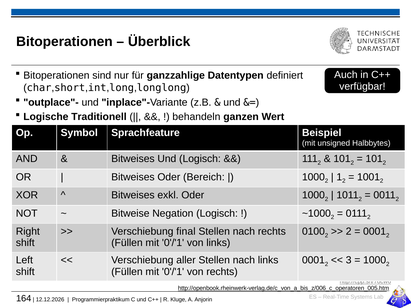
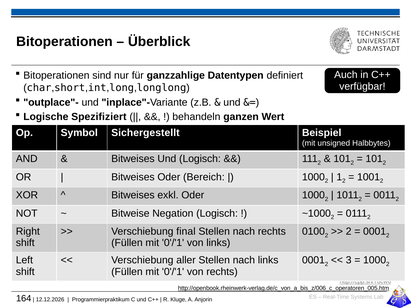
Traditionell: Traditionell -> Spezifiziert
Sprachfeature: Sprachfeature -> Sichergestellt
